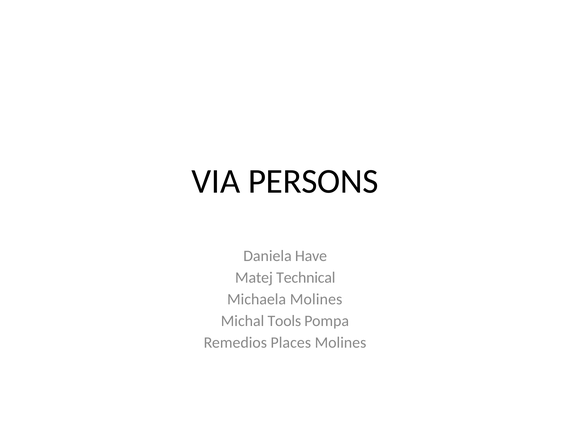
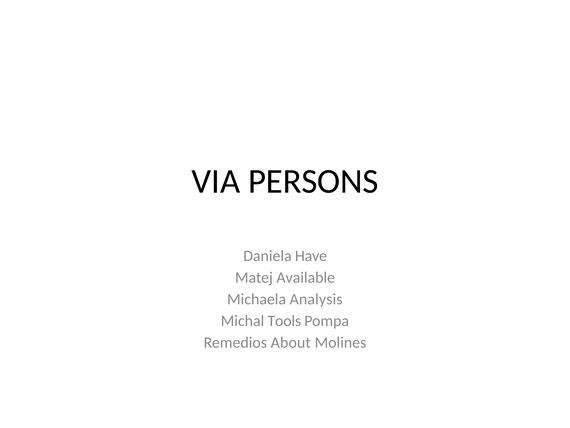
Technical: Technical -> Available
Michaela Molines: Molines -> Analysis
Places: Places -> About
